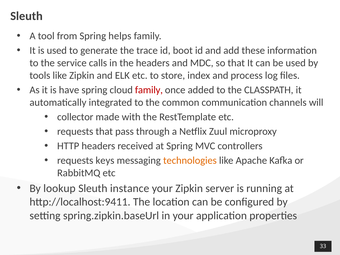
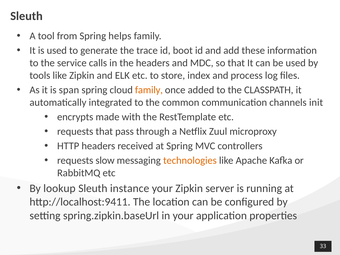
have: have -> span
family at (149, 90) colour: red -> orange
will: will -> init
collector: collector -> encrypts
keys: keys -> slow
